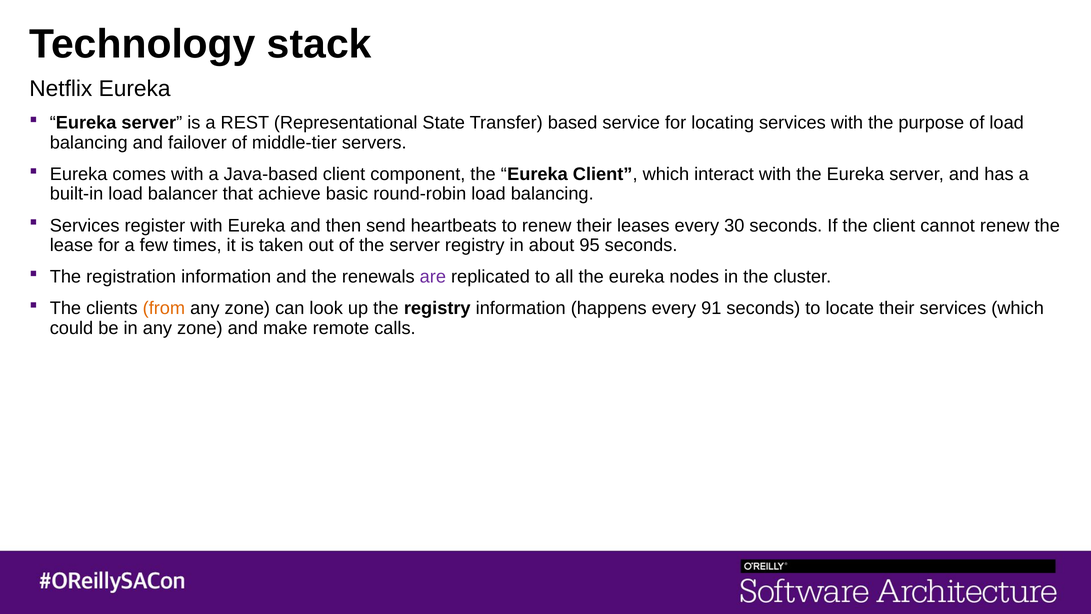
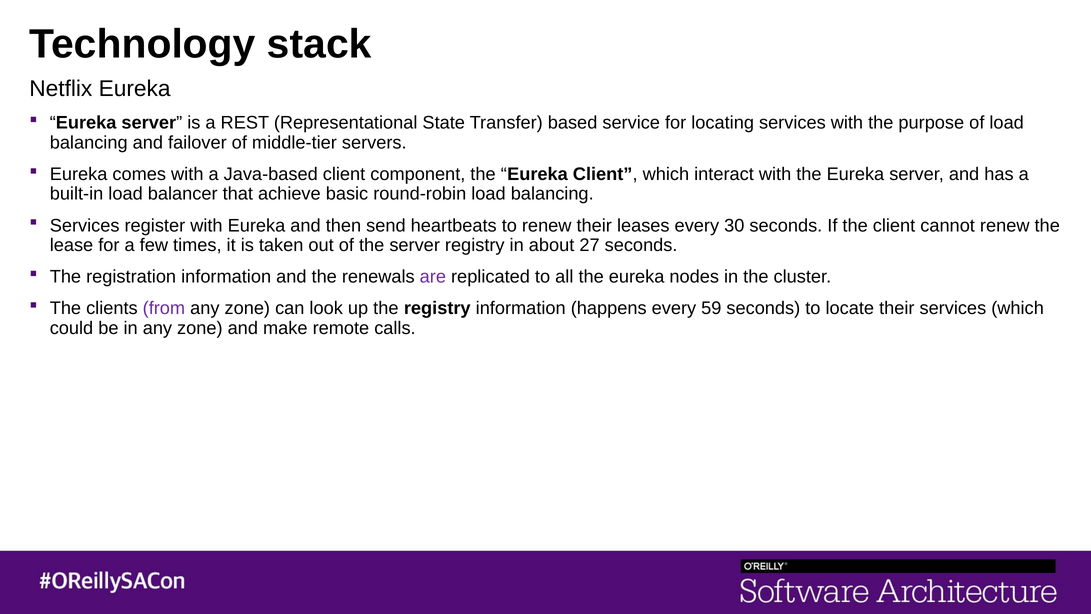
95: 95 -> 27
from colour: orange -> purple
91: 91 -> 59
